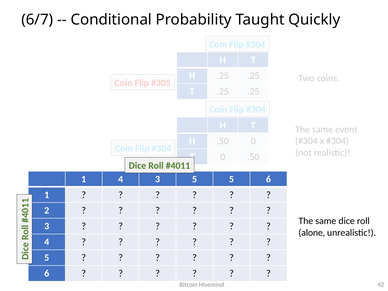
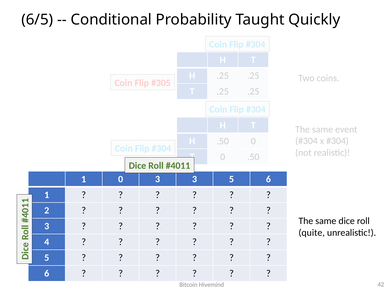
6/7: 6/7 -> 6/5
1 4: 4 -> 0
3 5: 5 -> 3
alone: alone -> quite
